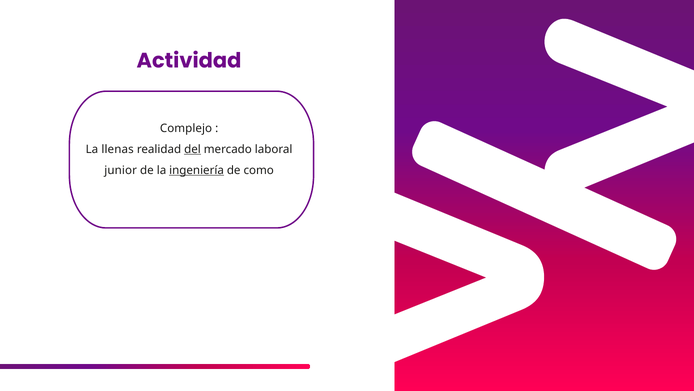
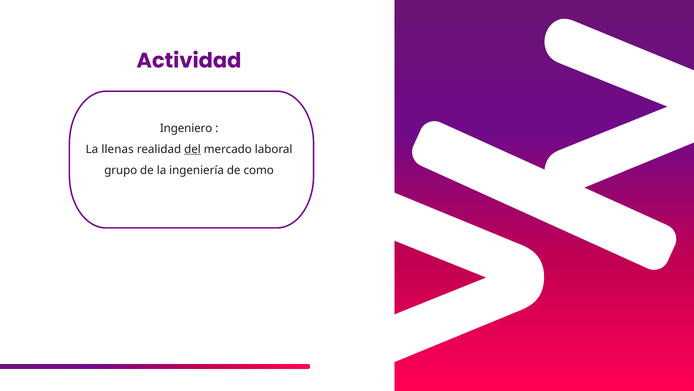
Complejo: Complejo -> Ingeniero
junior: junior -> grupo
ingeniería underline: present -> none
